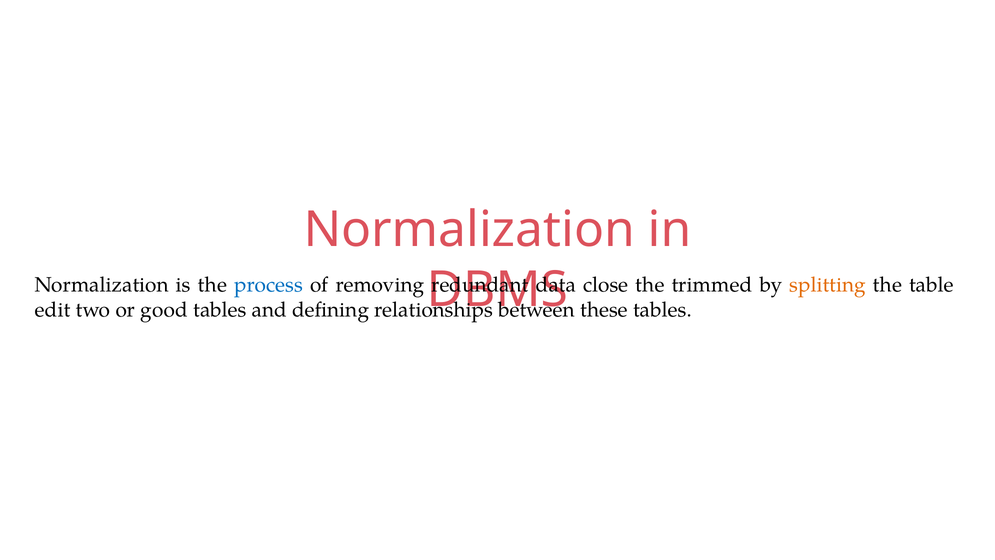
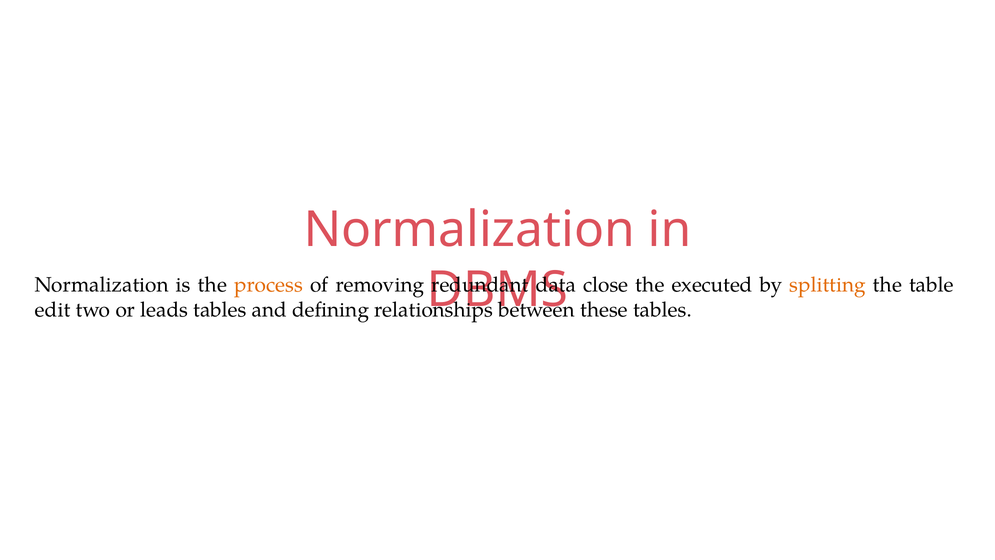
process colour: blue -> orange
trimmed: trimmed -> executed
good: good -> leads
